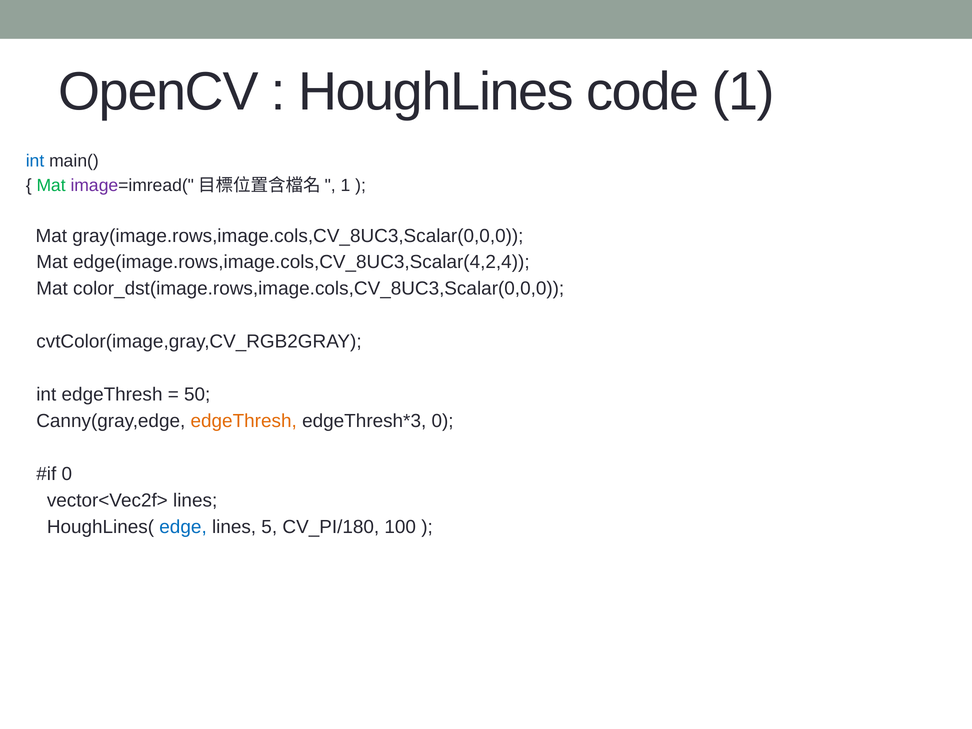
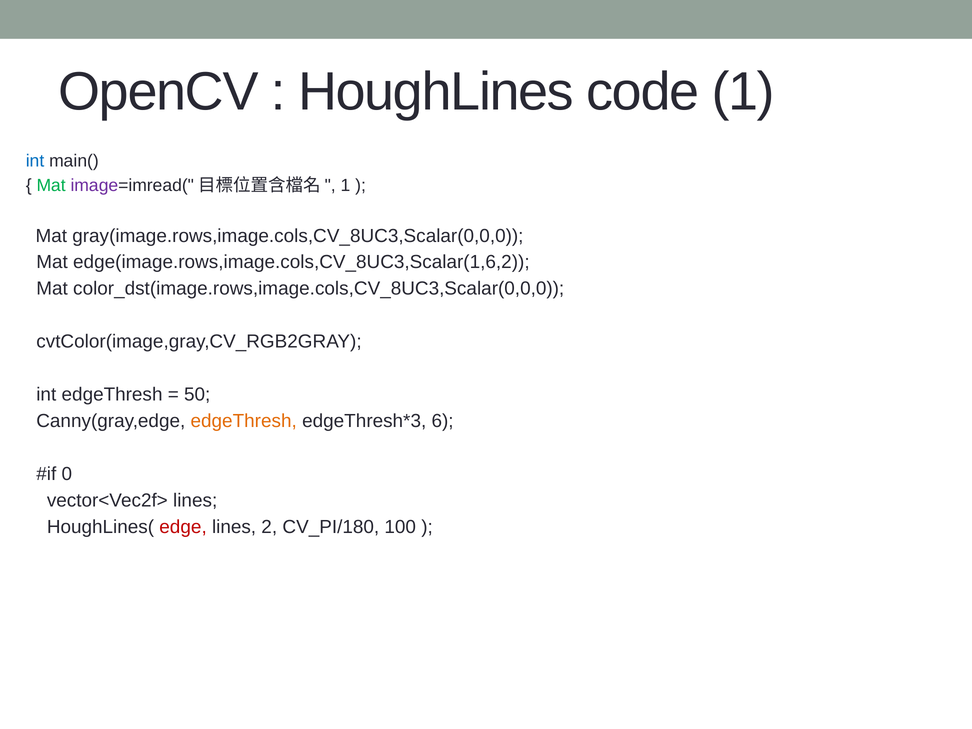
edge(image.rows,image.cols,CV_8UC3,Scalar(4,2,4: edge(image.rows,image.cols,CV_8UC3,Scalar(4,2,4 -> edge(image.rows,image.cols,CV_8UC3,Scalar(1,6,2
0 at (443, 421): 0 -> 6
edge colour: blue -> red
5: 5 -> 2
